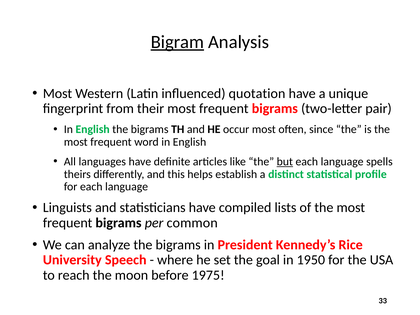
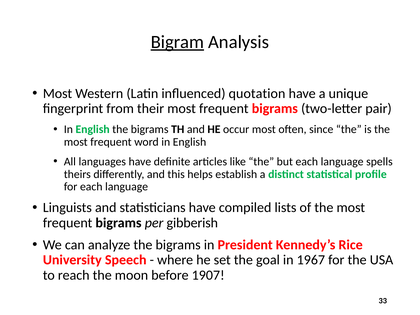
but underline: present -> none
common: common -> gibberish
1950: 1950 -> 1967
1975: 1975 -> 1907
